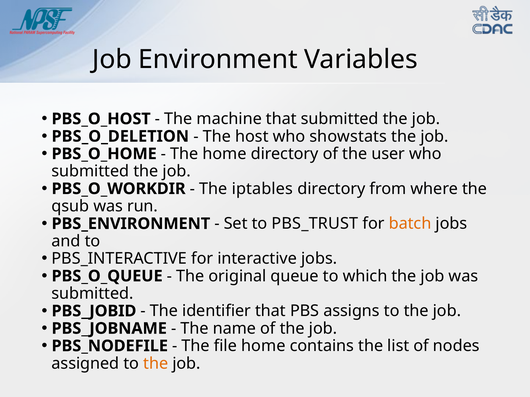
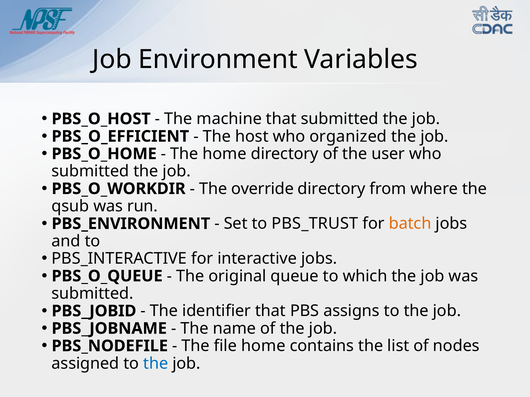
PBS_O_DELETION: PBS_O_DELETION -> PBS_O_EFFICIENT
showstats: showstats -> organized
iptables: iptables -> override
the at (156, 364) colour: orange -> blue
